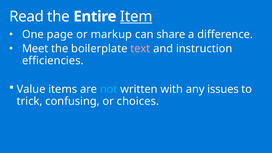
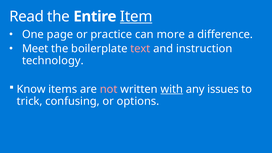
markup: markup -> practice
share: share -> more
efficiencies: efficiencies -> technology
Value: Value -> Know
not colour: light blue -> pink
with underline: none -> present
choices: choices -> options
